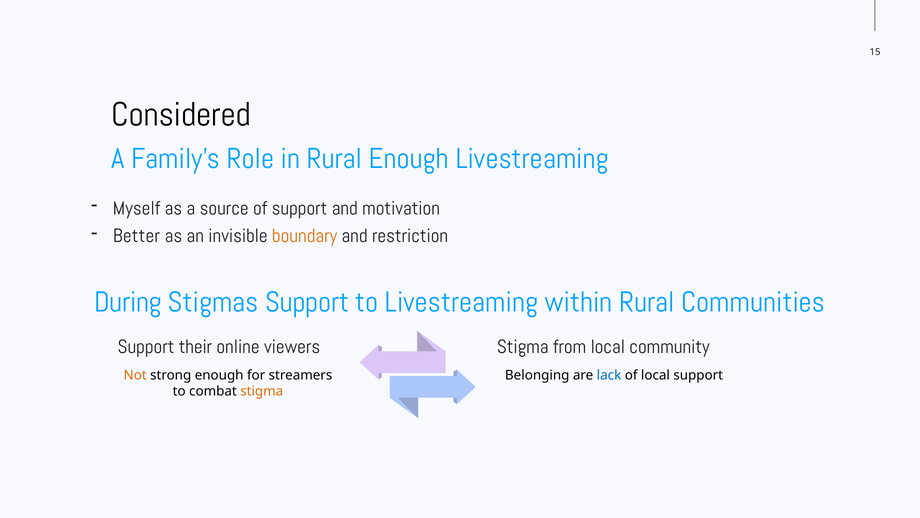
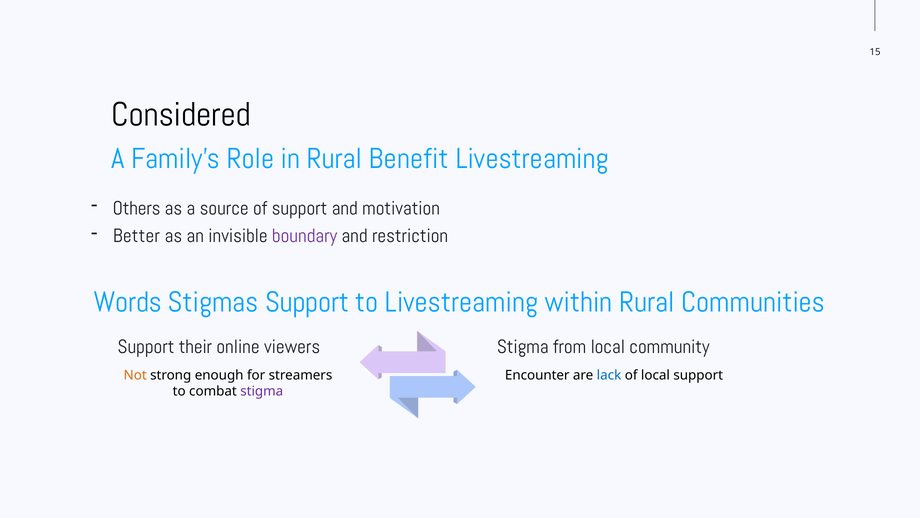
Rural Enough: Enough -> Benefit
Myself: Myself -> Others
boundary colour: orange -> purple
During: During -> Words
Belonging: Belonging -> Encounter
stigma at (262, 391) colour: orange -> purple
